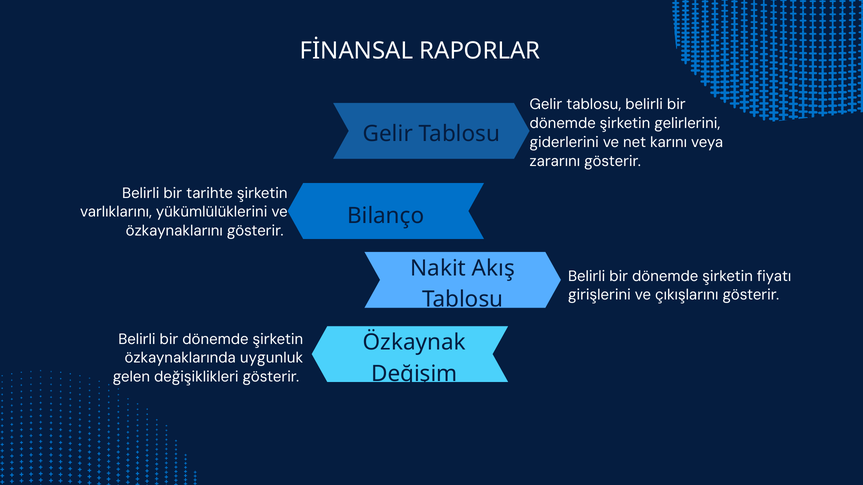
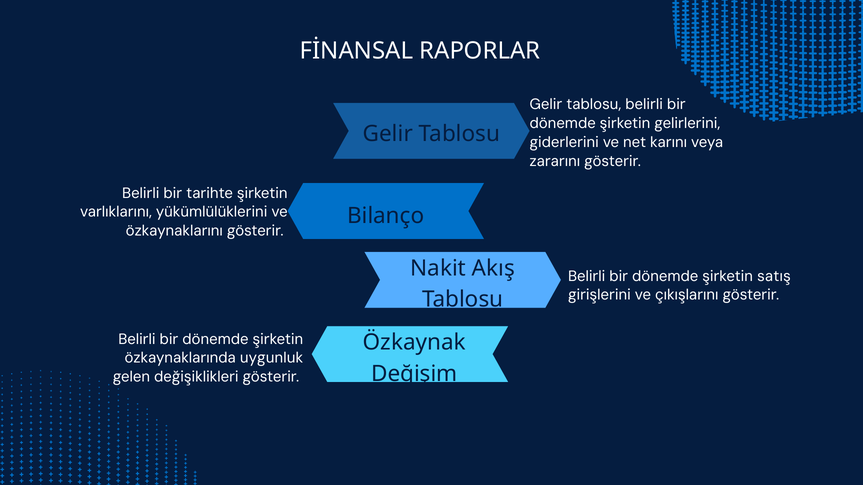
fiyatı: fiyatı -> satış
